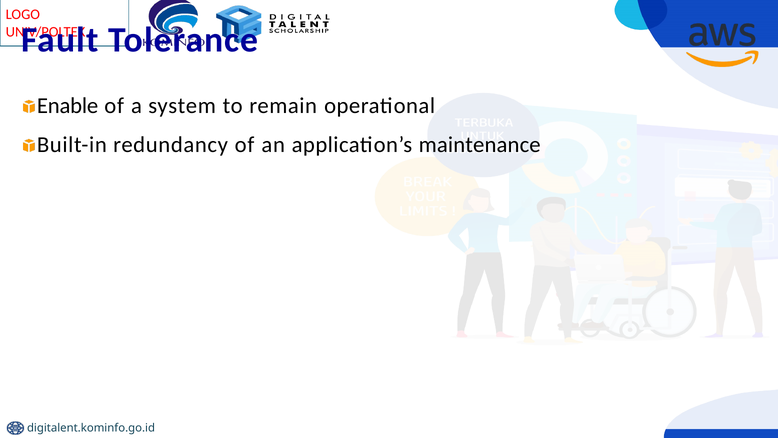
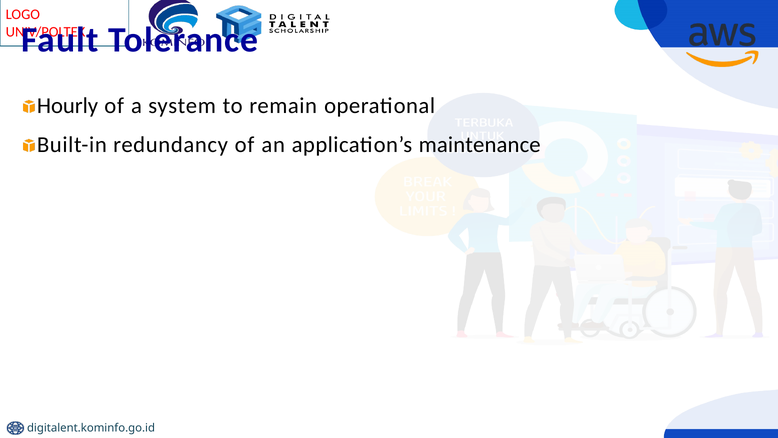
Enable: Enable -> Hourly
